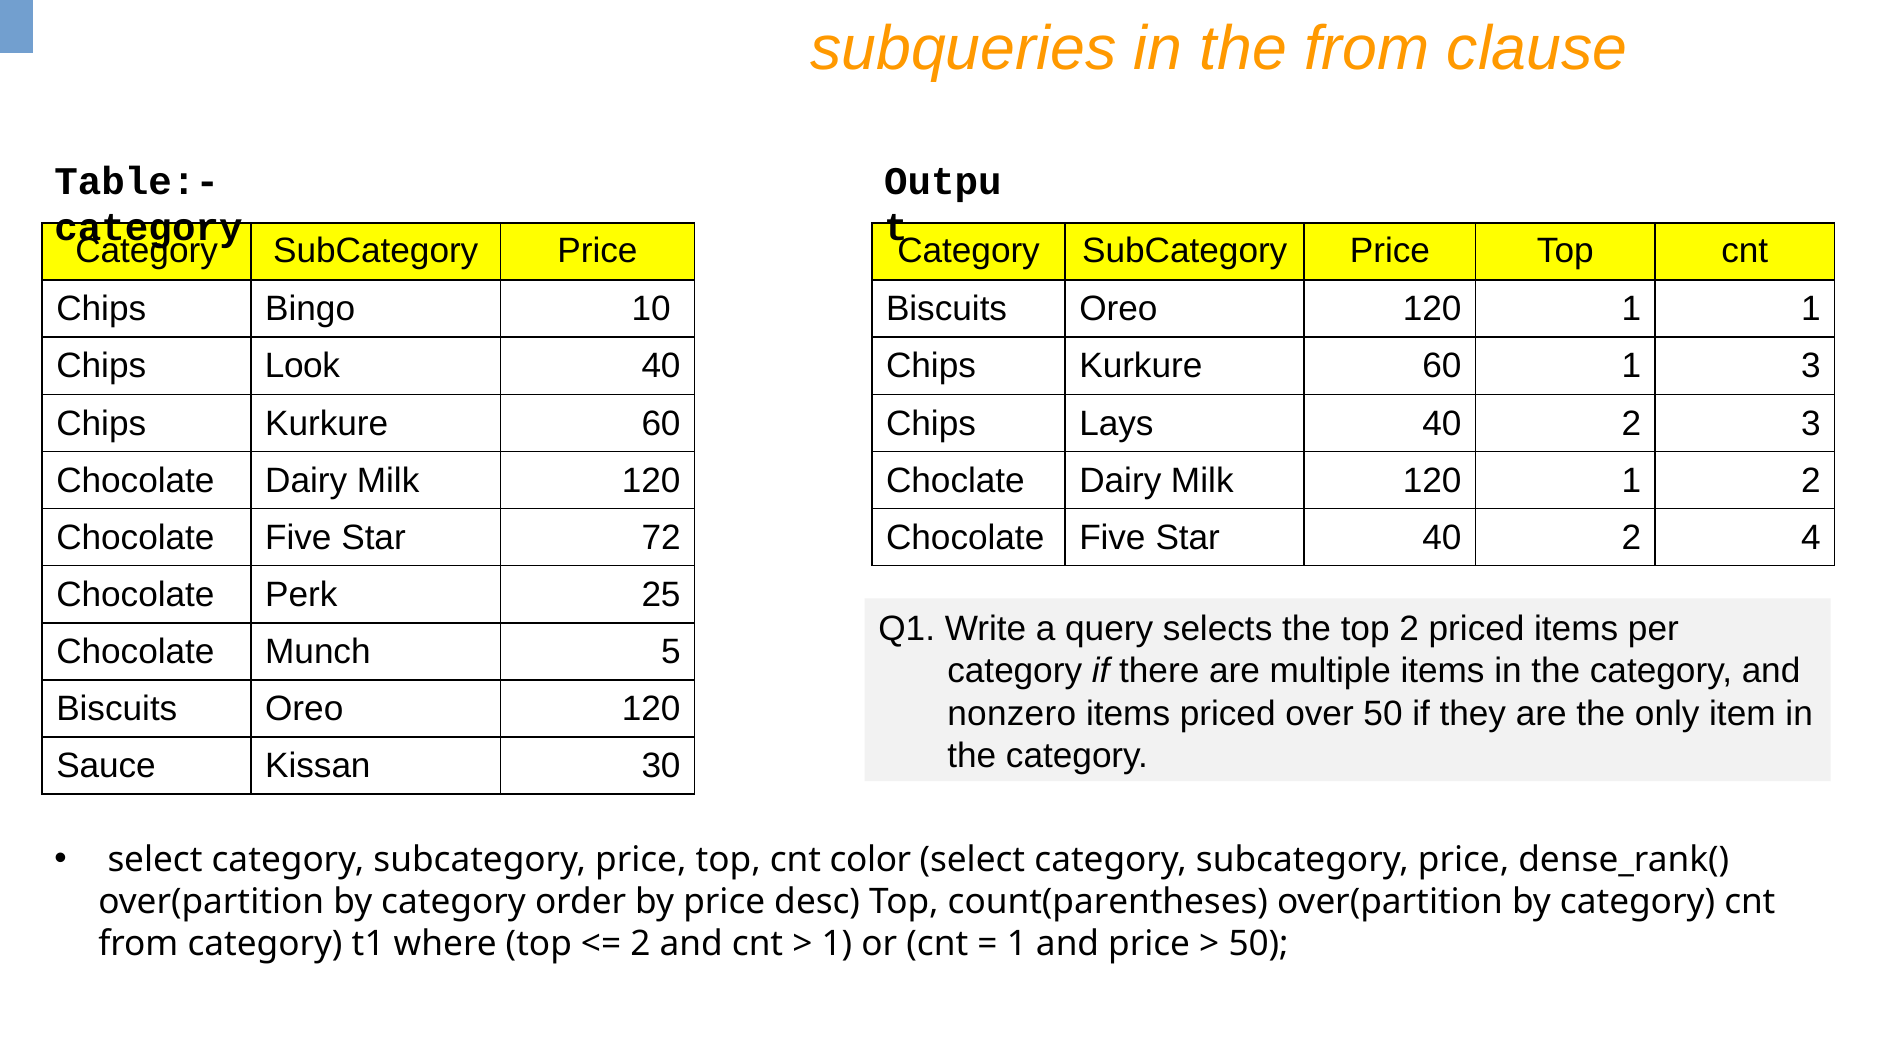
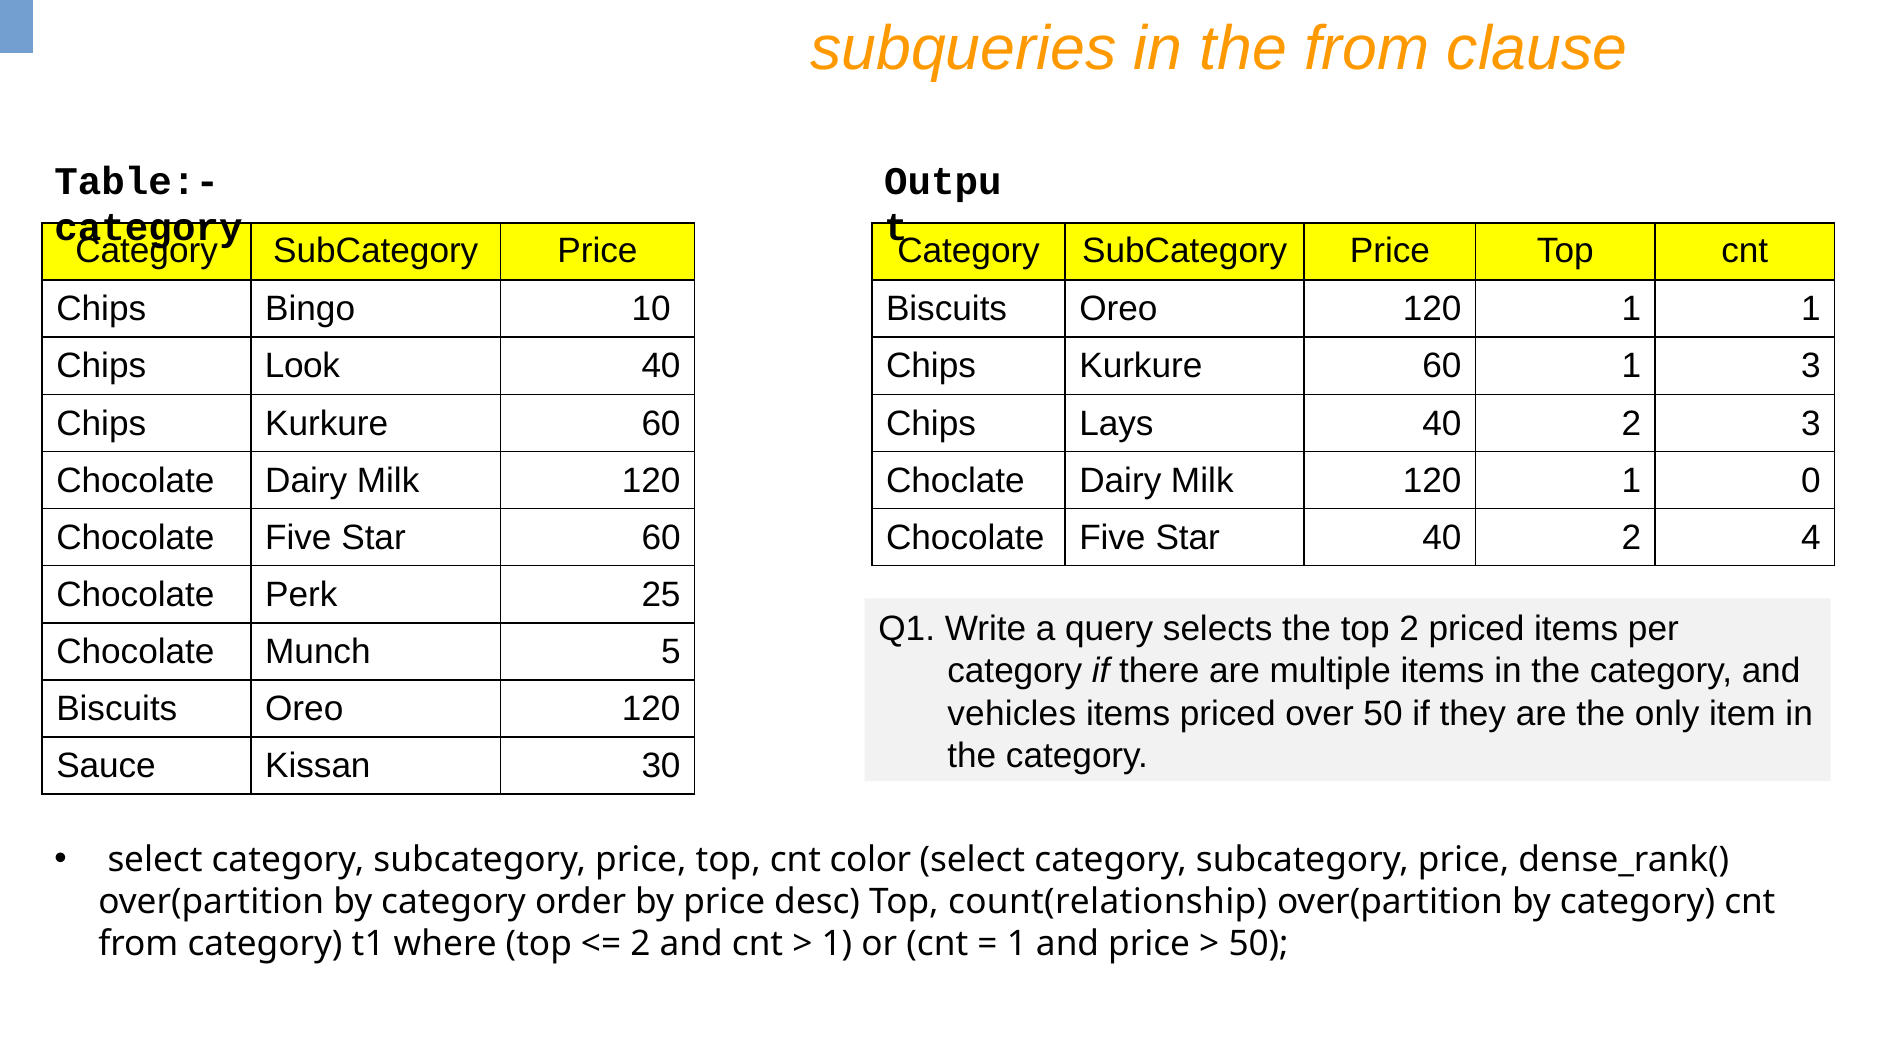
1 2: 2 -> 0
Star 72: 72 -> 60
nonzero: nonzero -> vehicles
count(parentheses: count(parentheses -> count(relationship
